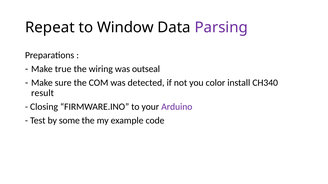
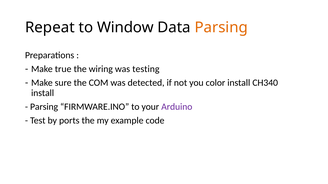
Parsing at (221, 28) colour: purple -> orange
outseal: outseal -> testing
result at (43, 93): result -> install
Closing at (44, 107): Closing -> Parsing
some: some -> ports
